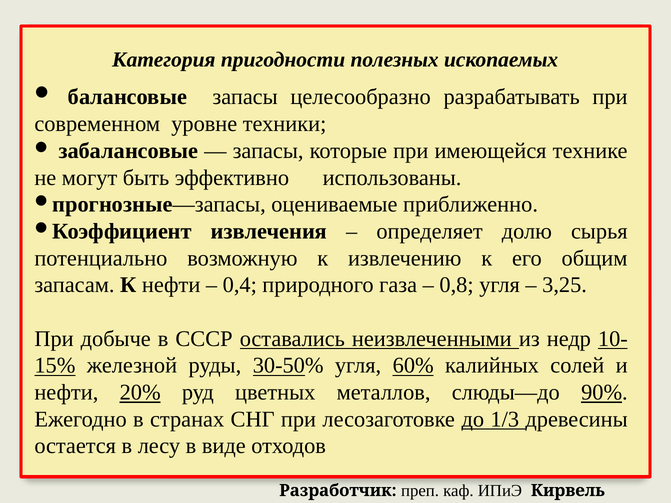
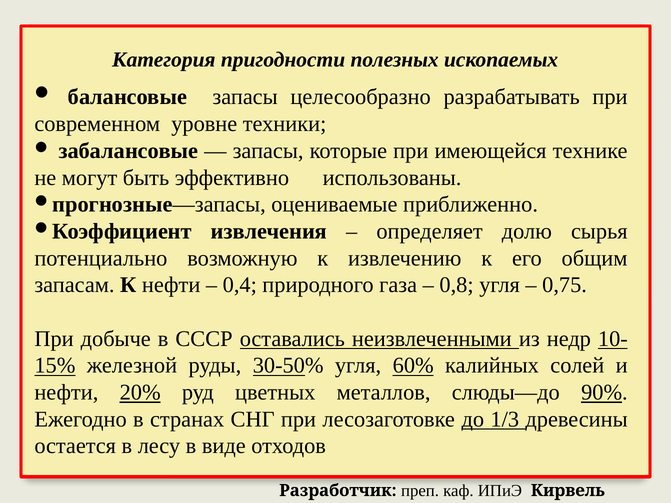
3,25: 3,25 -> 0,75
